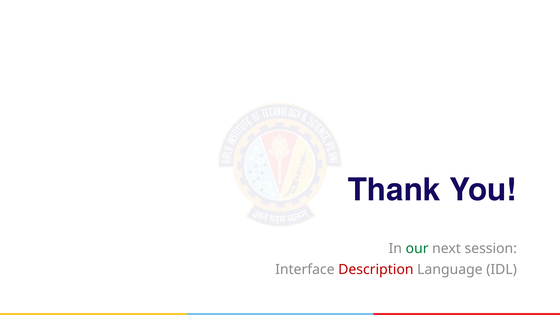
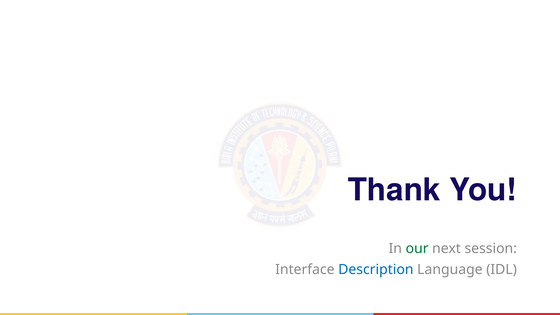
Description colour: red -> blue
